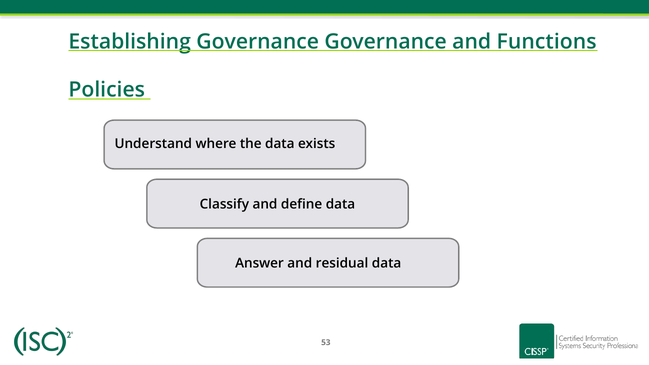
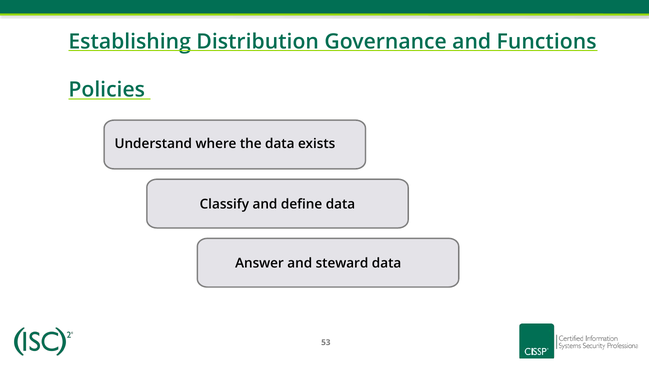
Establishing Governance: Governance -> Distribution
residual: residual -> steward
